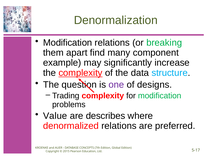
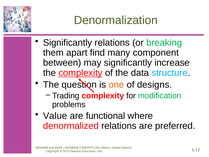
Modification at (68, 43): Modification -> Significantly
example: example -> between
one colour: purple -> orange
describes: describes -> functional
